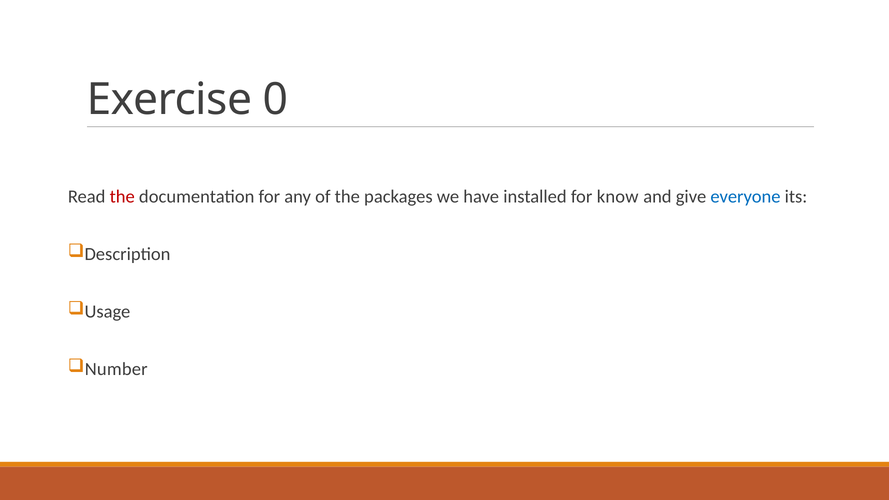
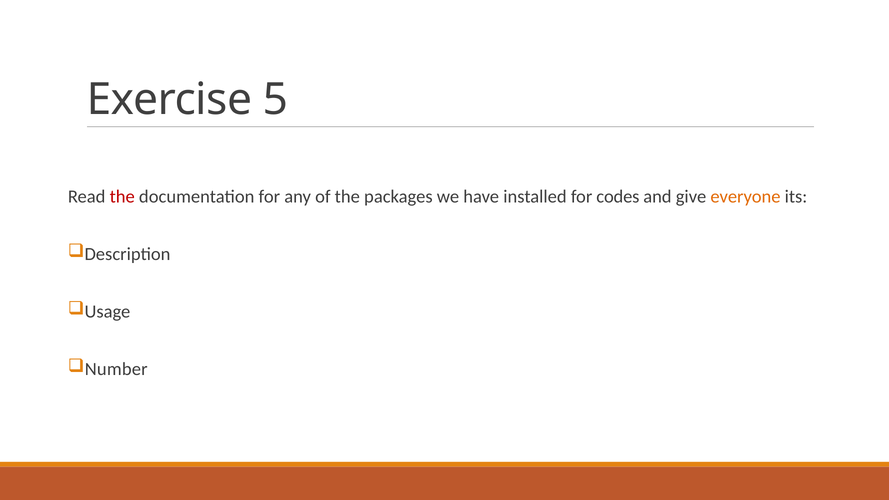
0: 0 -> 5
know: know -> codes
everyone colour: blue -> orange
